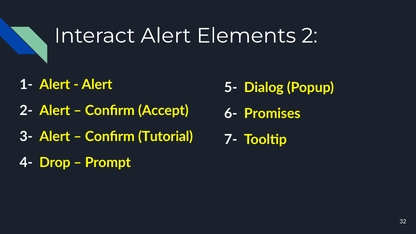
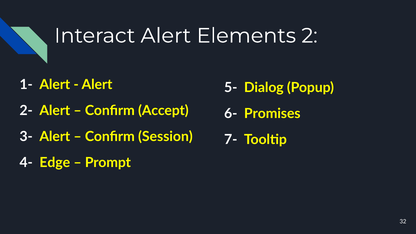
Tutorial: Tutorial -> Session
Drop: Drop -> Edge
